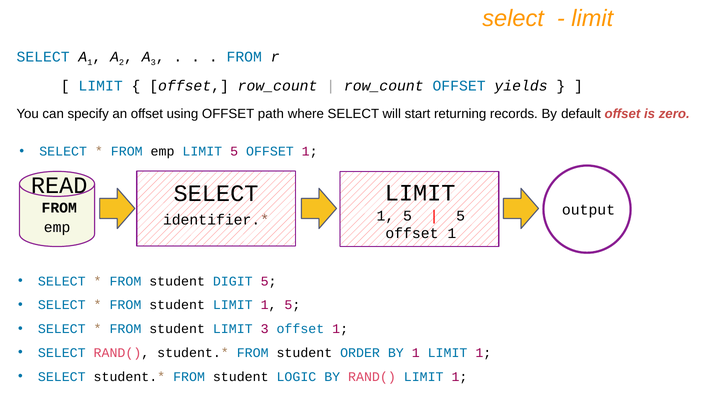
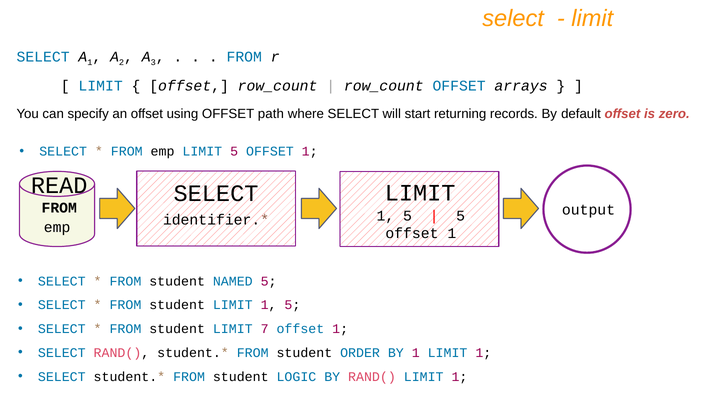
yields: yields -> arrays
DIGIT: DIGIT -> NAMED
LIMIT 3: 3 -> 7
